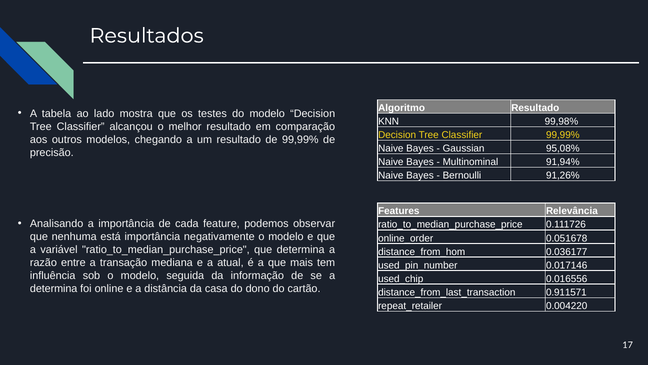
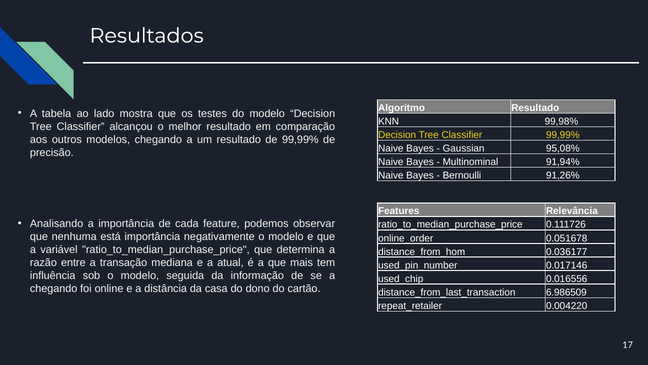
determina at (54, 288): determina -> chegando
0.911571: 0.911571 -> 6.986509
